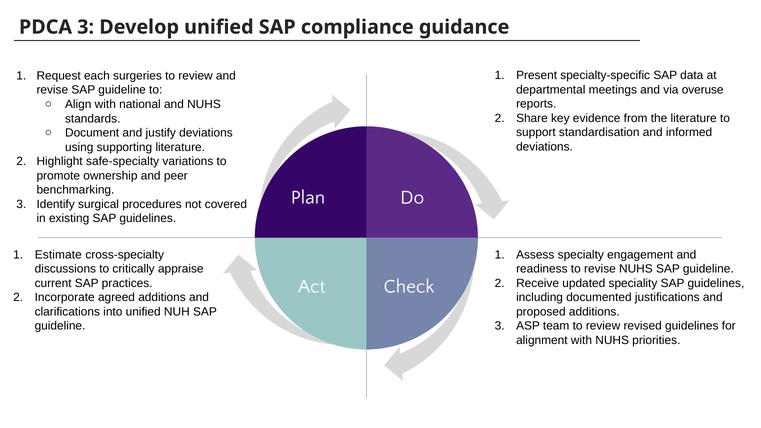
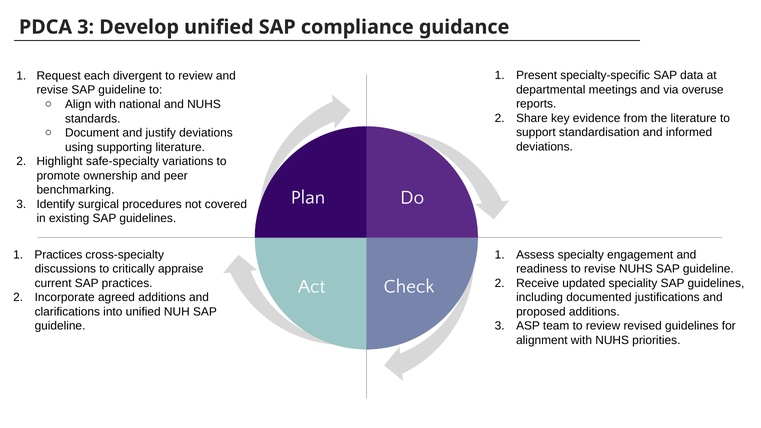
surgeries: surgeries -> divergent
Estimate at (58, 255): Estimate -> Practices
